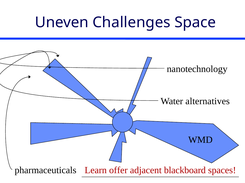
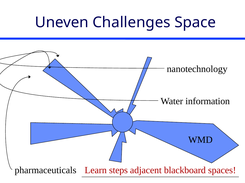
alternatives: alternatives -> information
offer: offer -> steps
